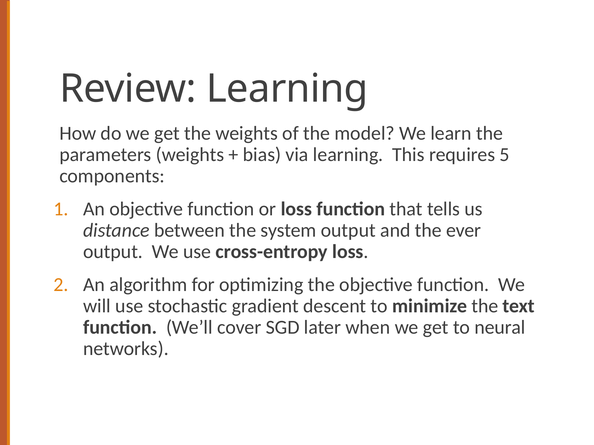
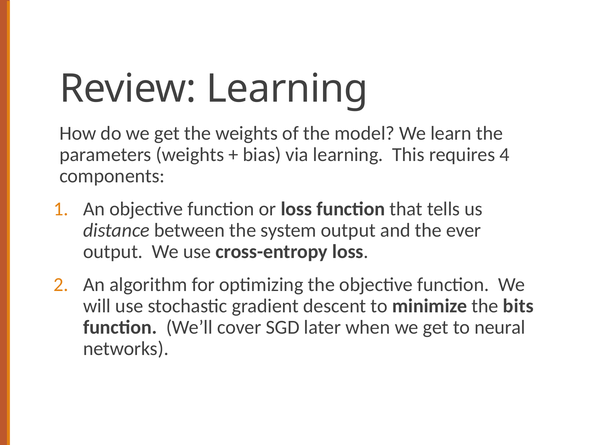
5: 5 -> 4
text: text -> bits
